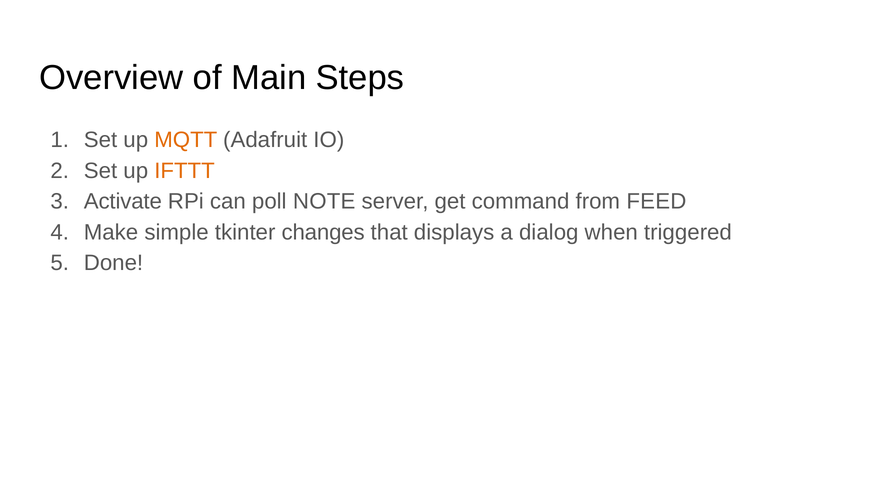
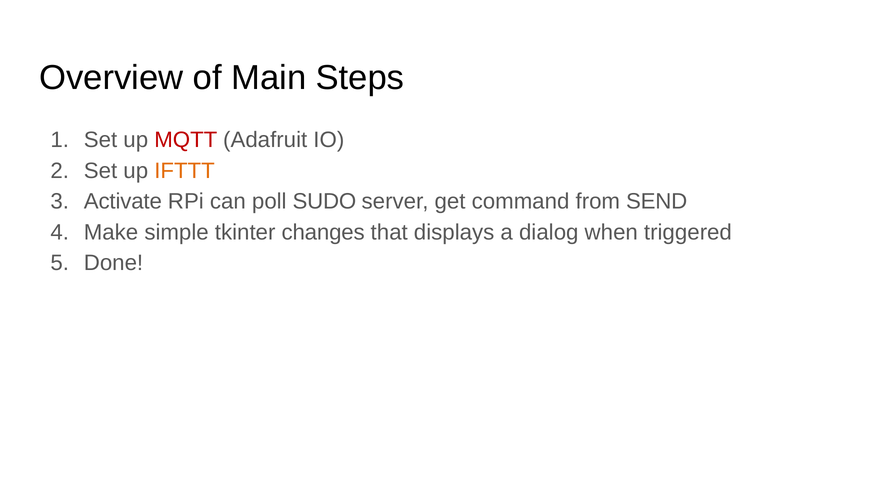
MQTT colour: orange -> red
NOTE: NOTE -> SUDO
FEED: FEED -> SEND
